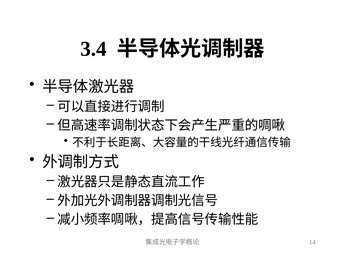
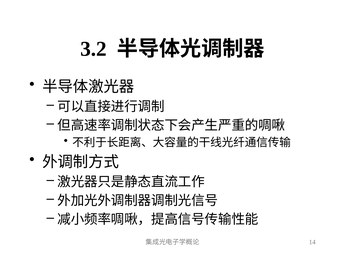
3.4: 3.4 -> 3.2
